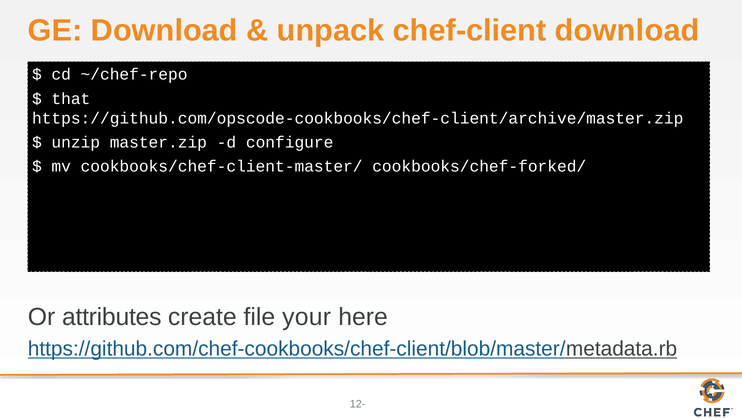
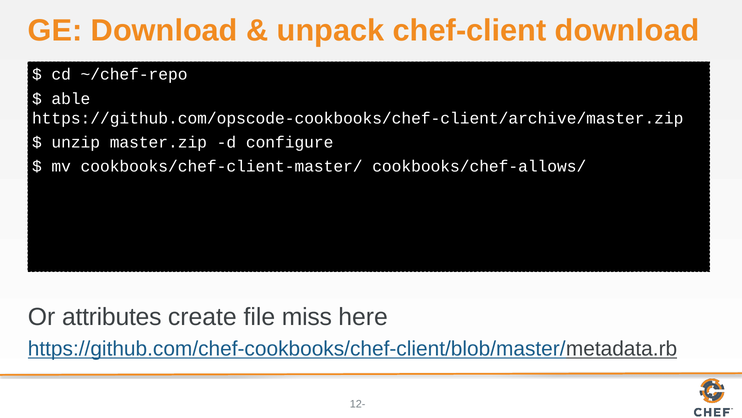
that: that -> able
cookbooks/chef-forked/: cookbooks/chef-forked/ -> cookbooks/chef-allows/
your: your -> miss
